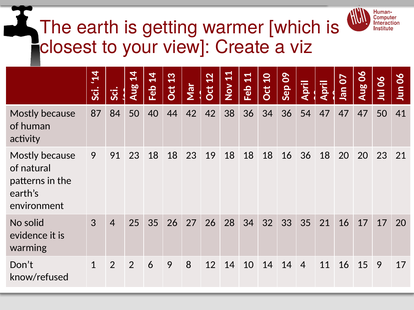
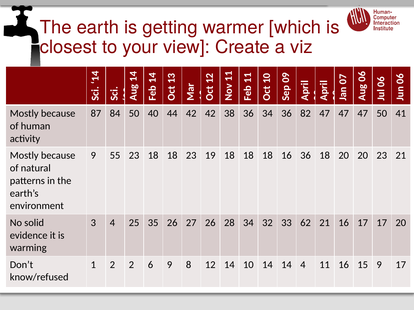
54: 54 -> 82
91: 91 -> 55
33 35: 35 -> 62
